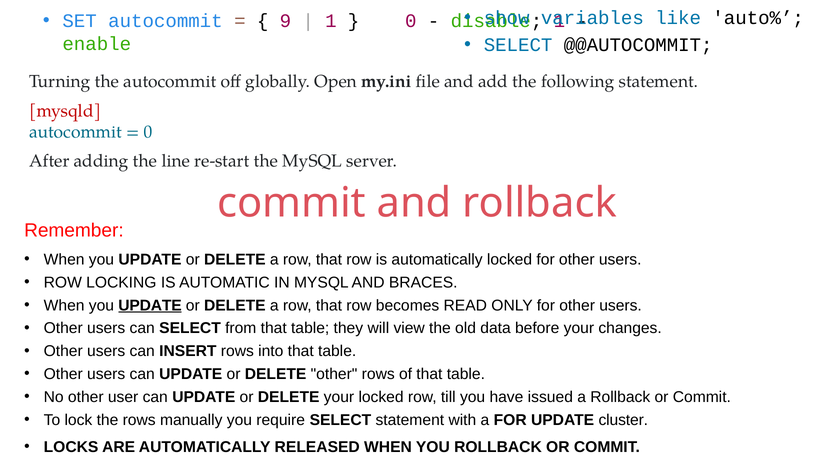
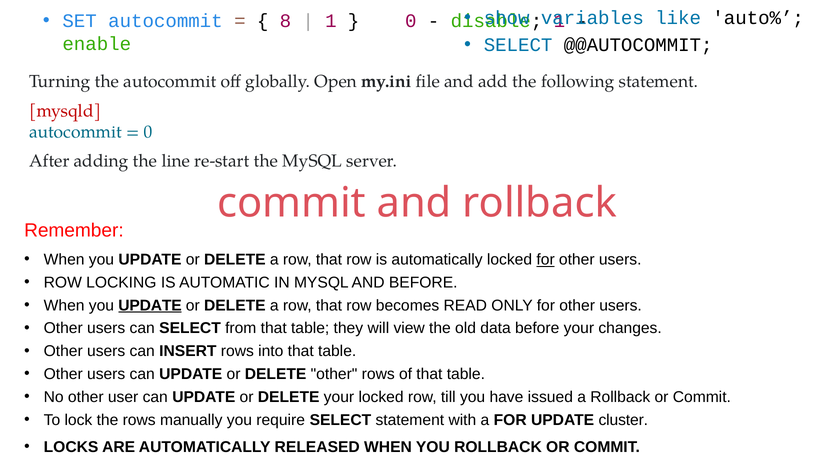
9: 9 -> 8
for at (546, 260) underline: none -> present
AND BRACES: BRACES -> BEFORE
